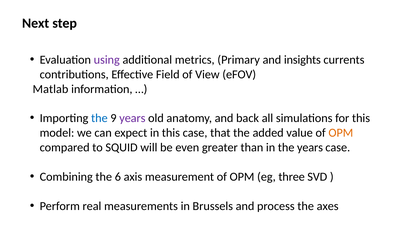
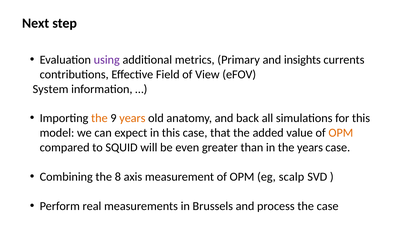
Matlab: Matlab -> System
the at (99, 118) colour: blue -> orange
years at (132, 118) colour: purple -> orange
6: 6 -> 8
three: three -> scalp
the axes: axes -> case
